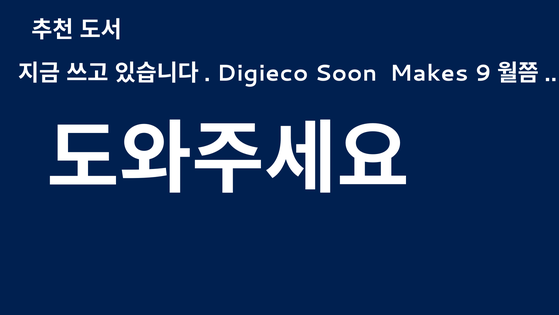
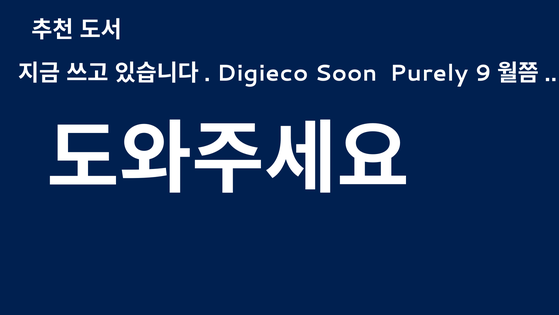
Makes: Makes -> Purely
